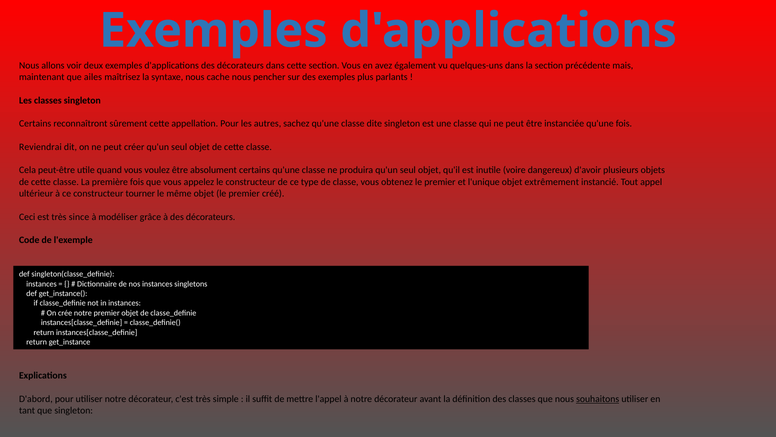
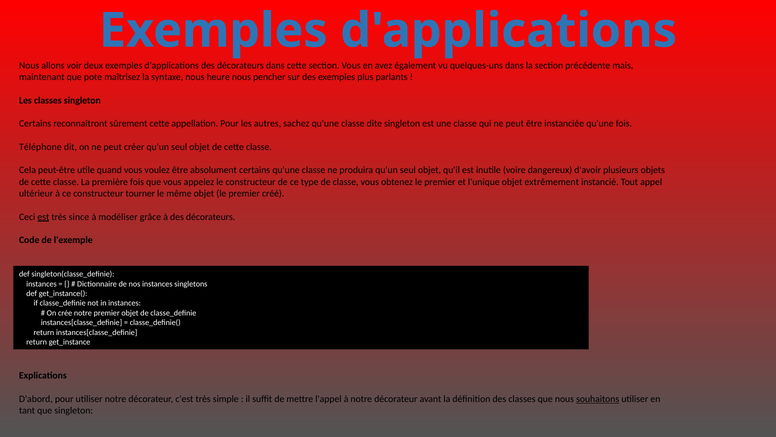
ailes: ailes -> pote
cache: cache -> heure
Reviendrai: Reviendrai -> Téléphone
est at (43, 217) underline: none -> present
